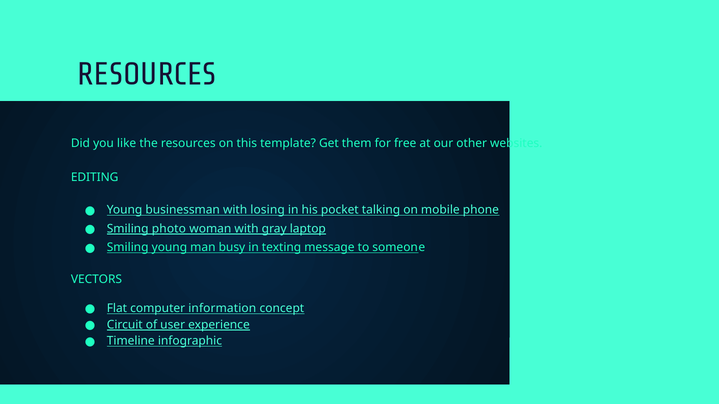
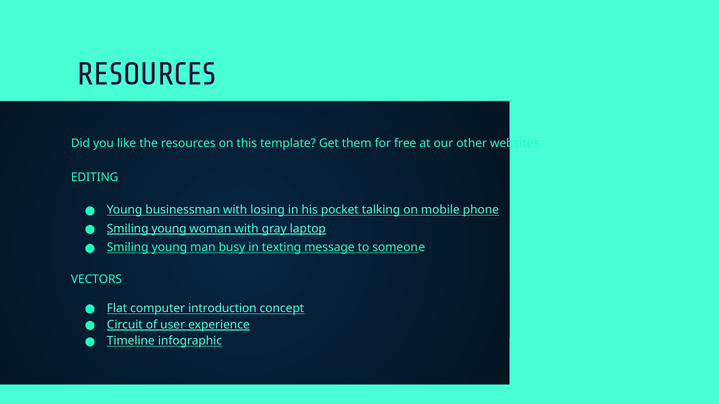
photo at (169, 229): photo -> young
information: information -> introduction
